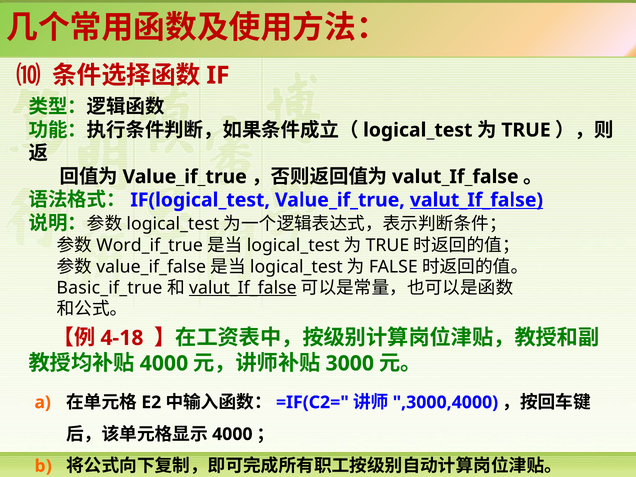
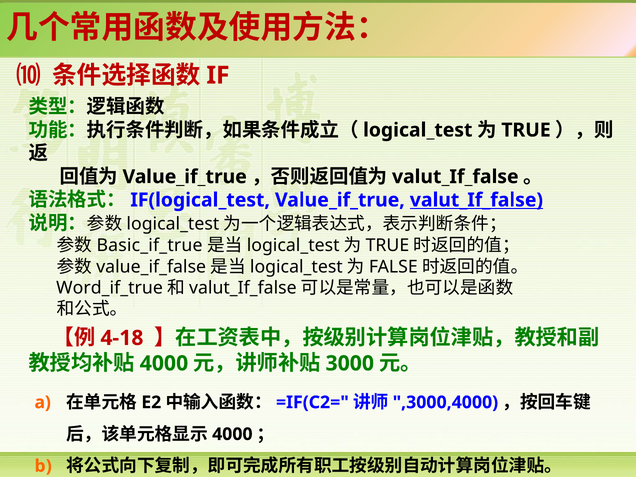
Word_if_true: Word_if_true -> Basic_if_true
Basic_if_true: Basic_if_true -> Word_if_true
valut_If_false at (243, 288) underline: present -> none
